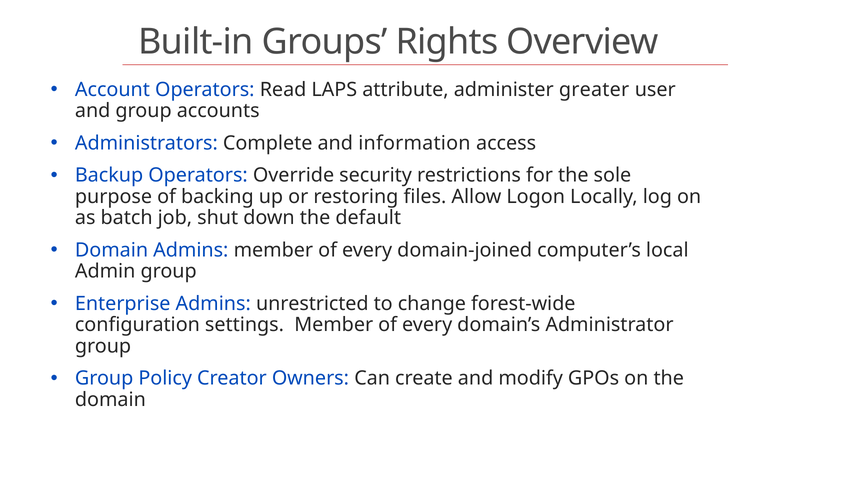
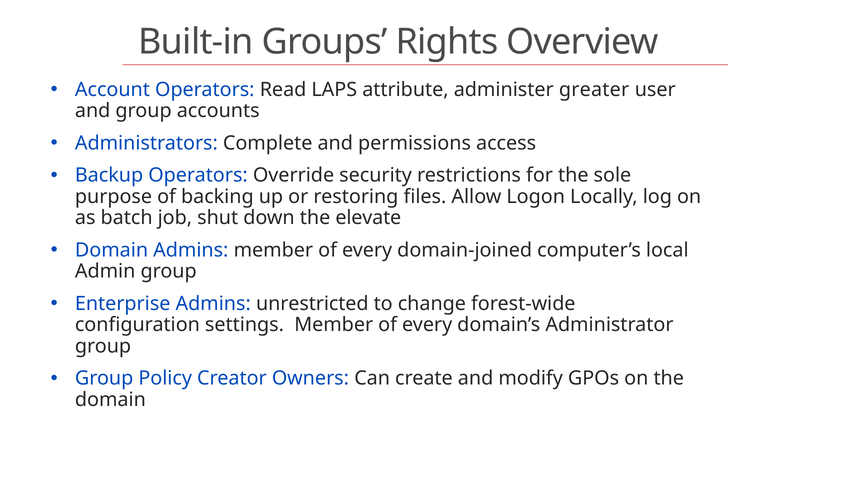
information: information -> permissions
default: default -> elevate
